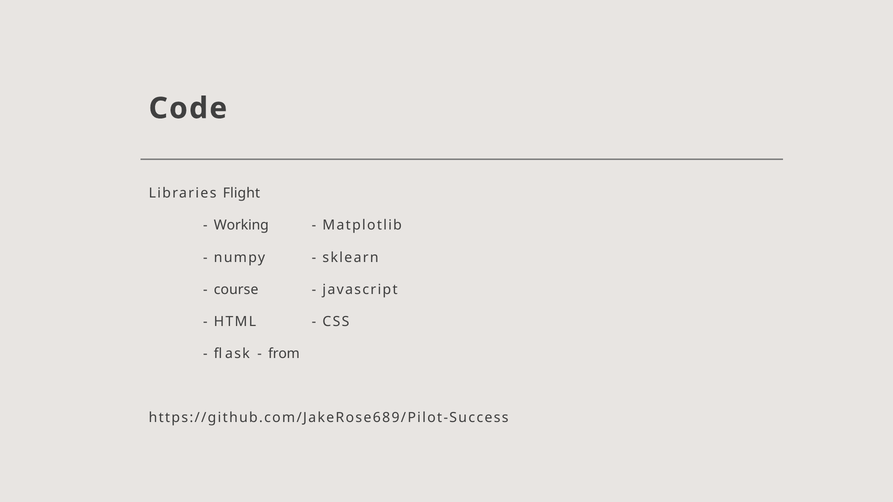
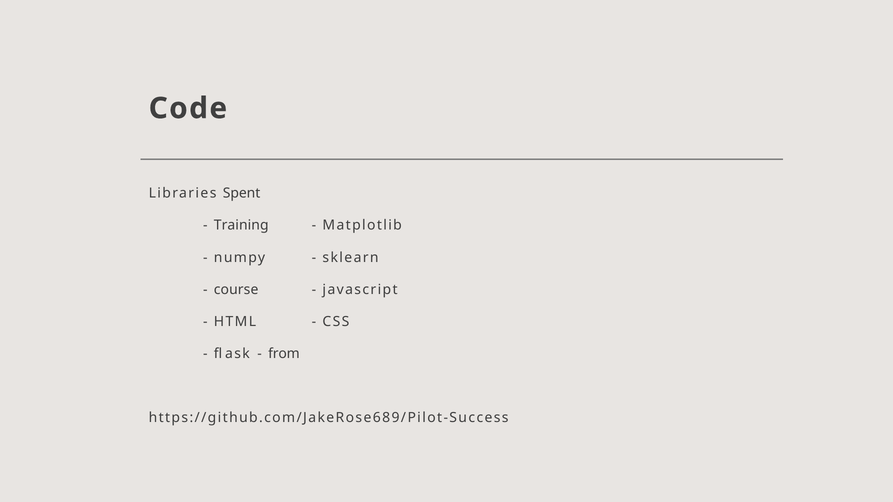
Flight: Flight -> Spent
Working: Working -> Training
